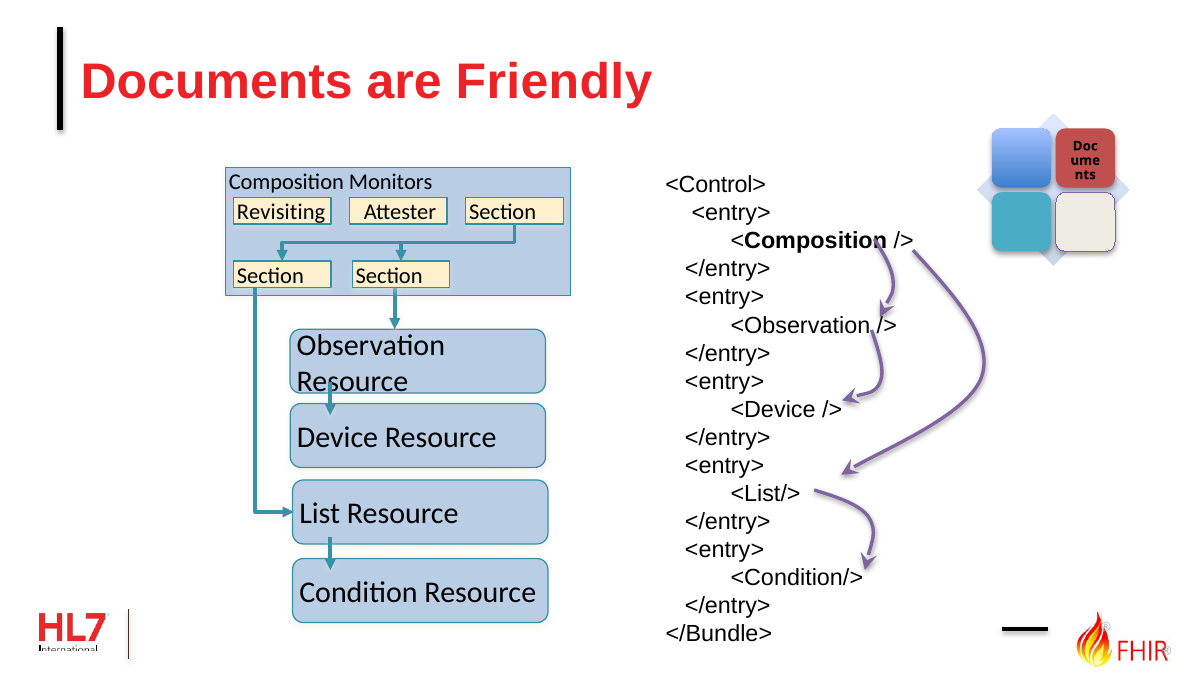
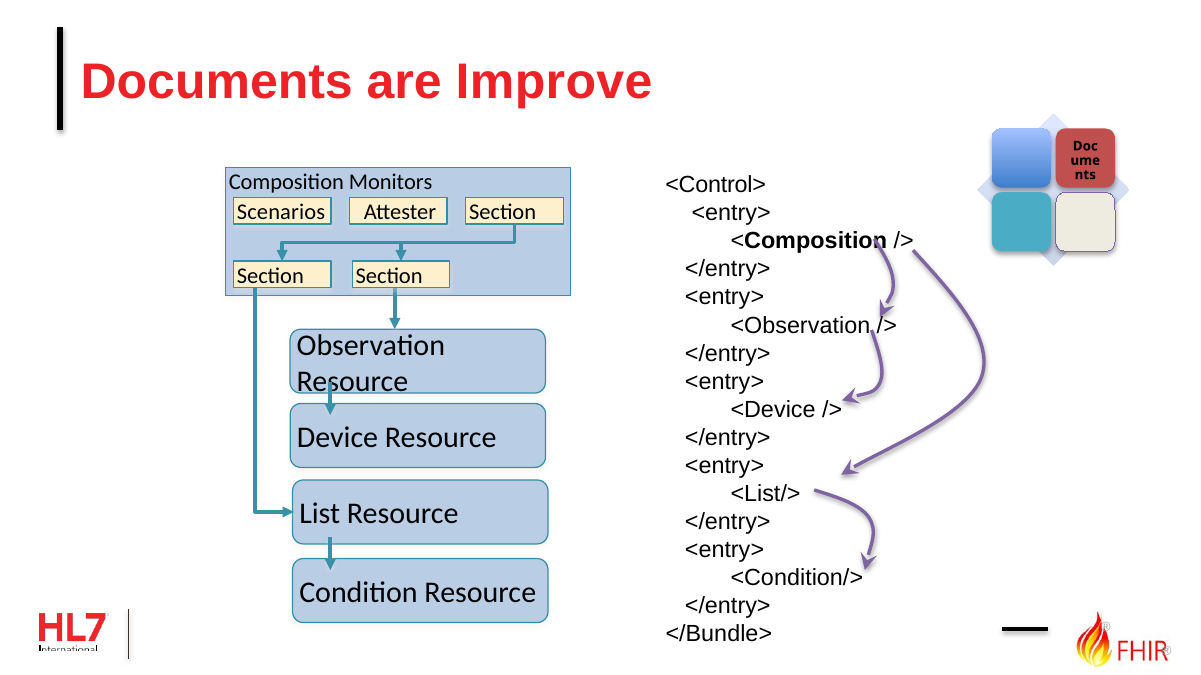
Friendly: Friendly -> Improve
Revisiting: Revisiting -> Scenarios
